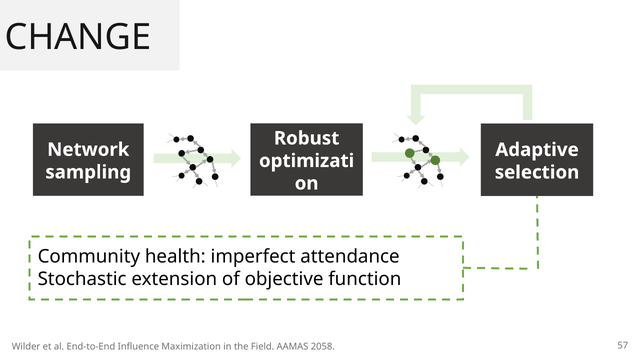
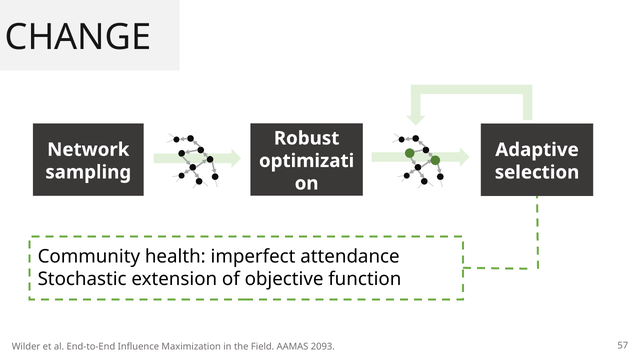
2058: 2058 -> 2093
